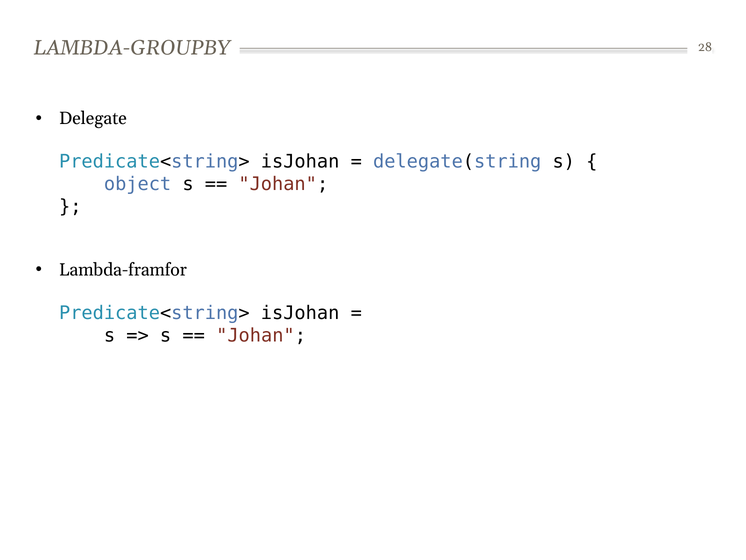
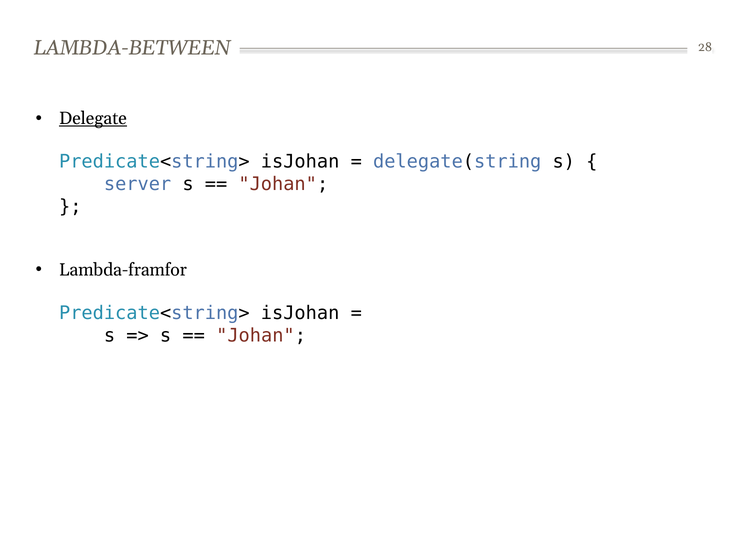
LAMBDA-GROUPBY: LAMBDA-GROUPBY -> LAMBDA-BETWEEN
Delegate underline: none -> present
object: object -> server
